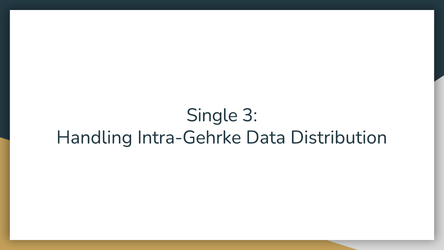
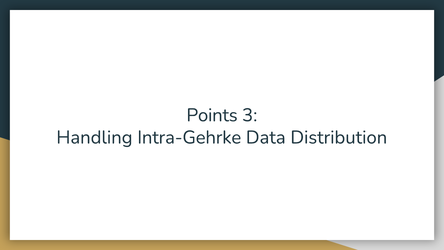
Single: Single -> Points
